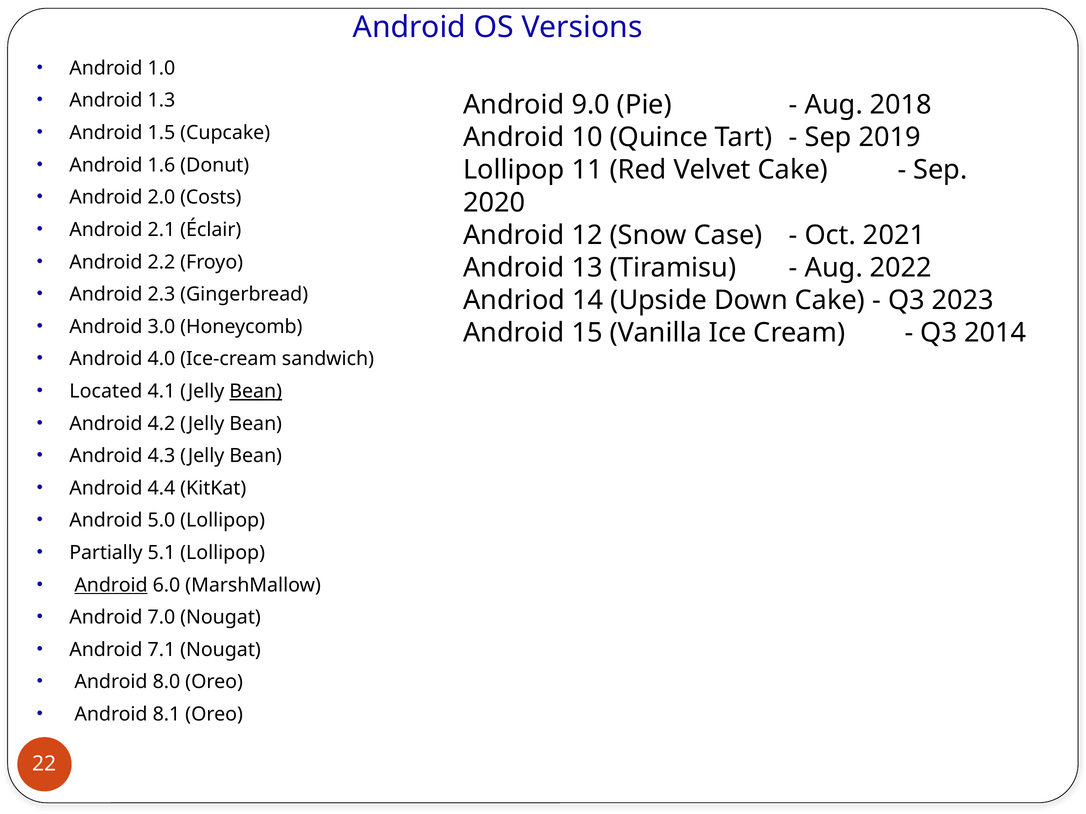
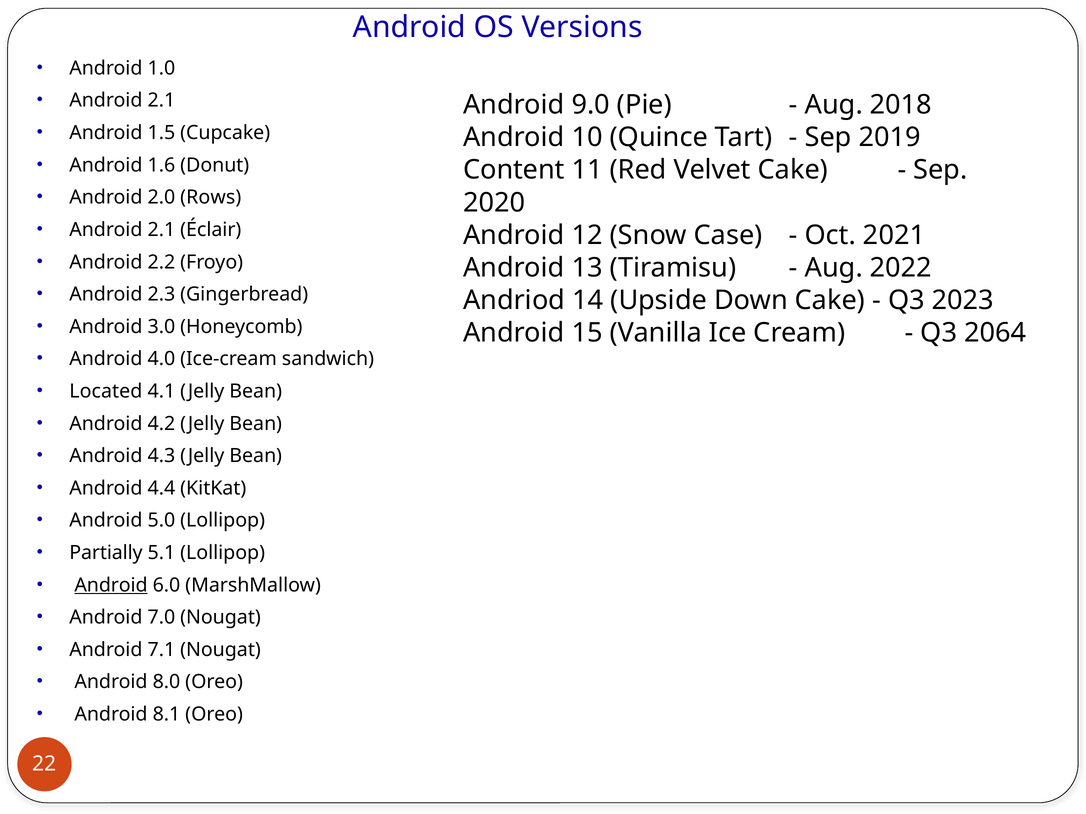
1.3 at (161, 101): 1.3 -> 2.1
Lollipop at (514, 170): Lollipop -> Content
Costs: Costs -> Rows
2014: 2014 -> 2064
Bean at (256, 391) underline: present -> none
